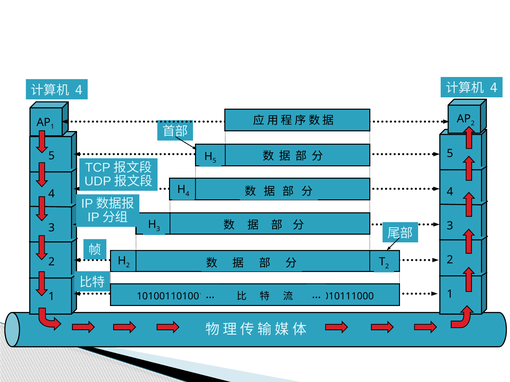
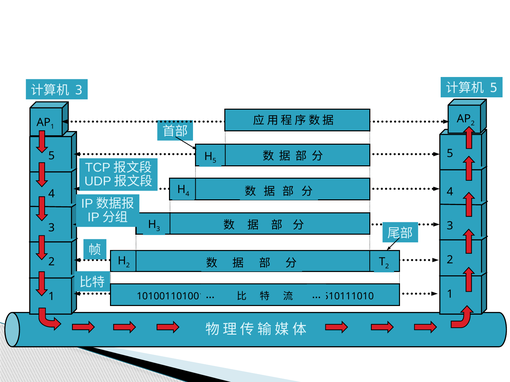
4 at (494, 88): 4 -> 5
4 at (79, 90): 4 -> 3
010111000: 010111000 -> 510111010
